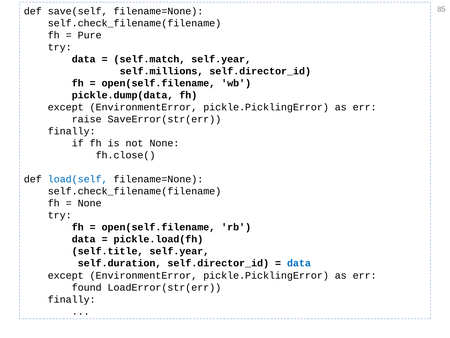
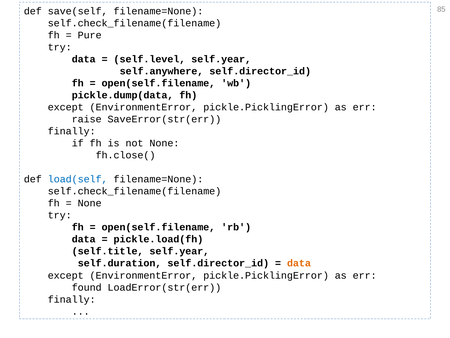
self.match: self.match -> self.level
self.millions: self.millions -> self.anywhere
data at (299, 263) colour: blue -> orange
